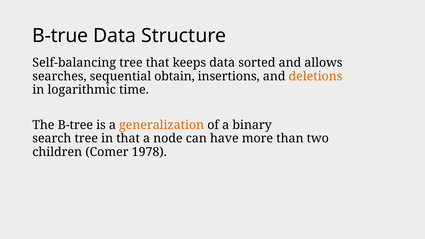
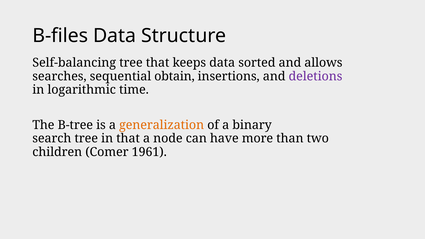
B-true: B-true -> B-files
deletions colour: orange -> purple
1978: 1978 -> 1961
